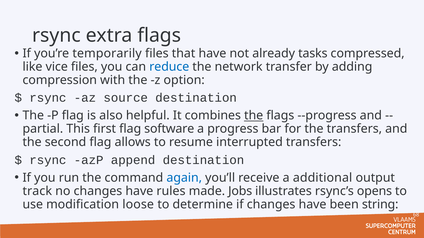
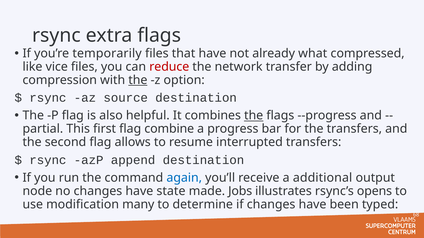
tasks: tasks -> what
reduce colour: blue -> red
the at (138, 80) underline: none -> present
software: software -> combine
track: track -> node
rules: rules -> state
loose: loose -> many
string: string -> typed
